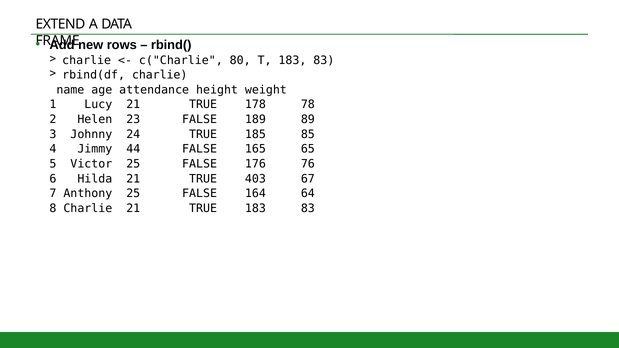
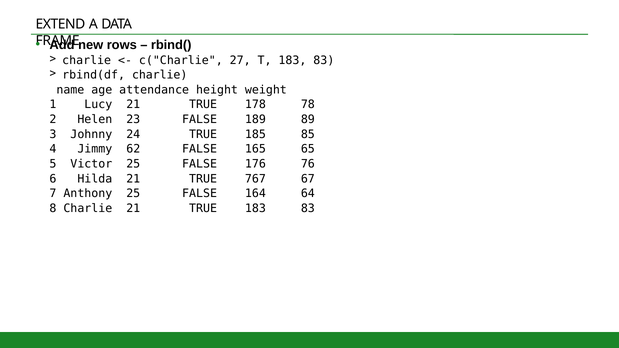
80: 80 -> 27
44: 44 -> 62
403: 403 -> 767
